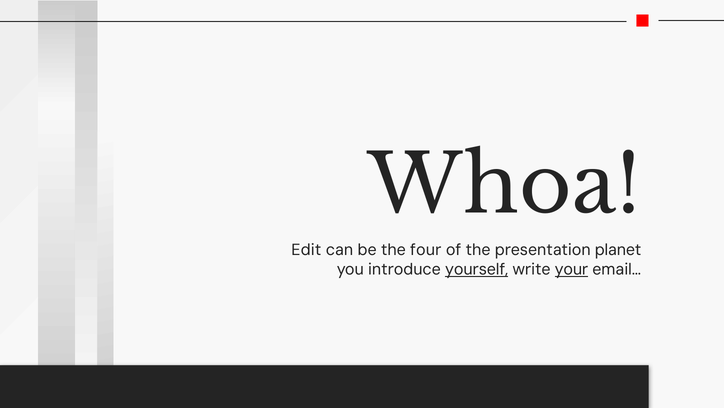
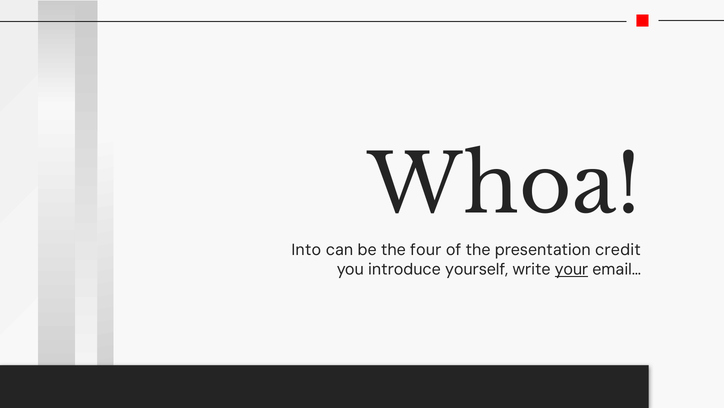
Edit: Edit -> Into
planet: planet -> credit
yourself underline: present -> none
